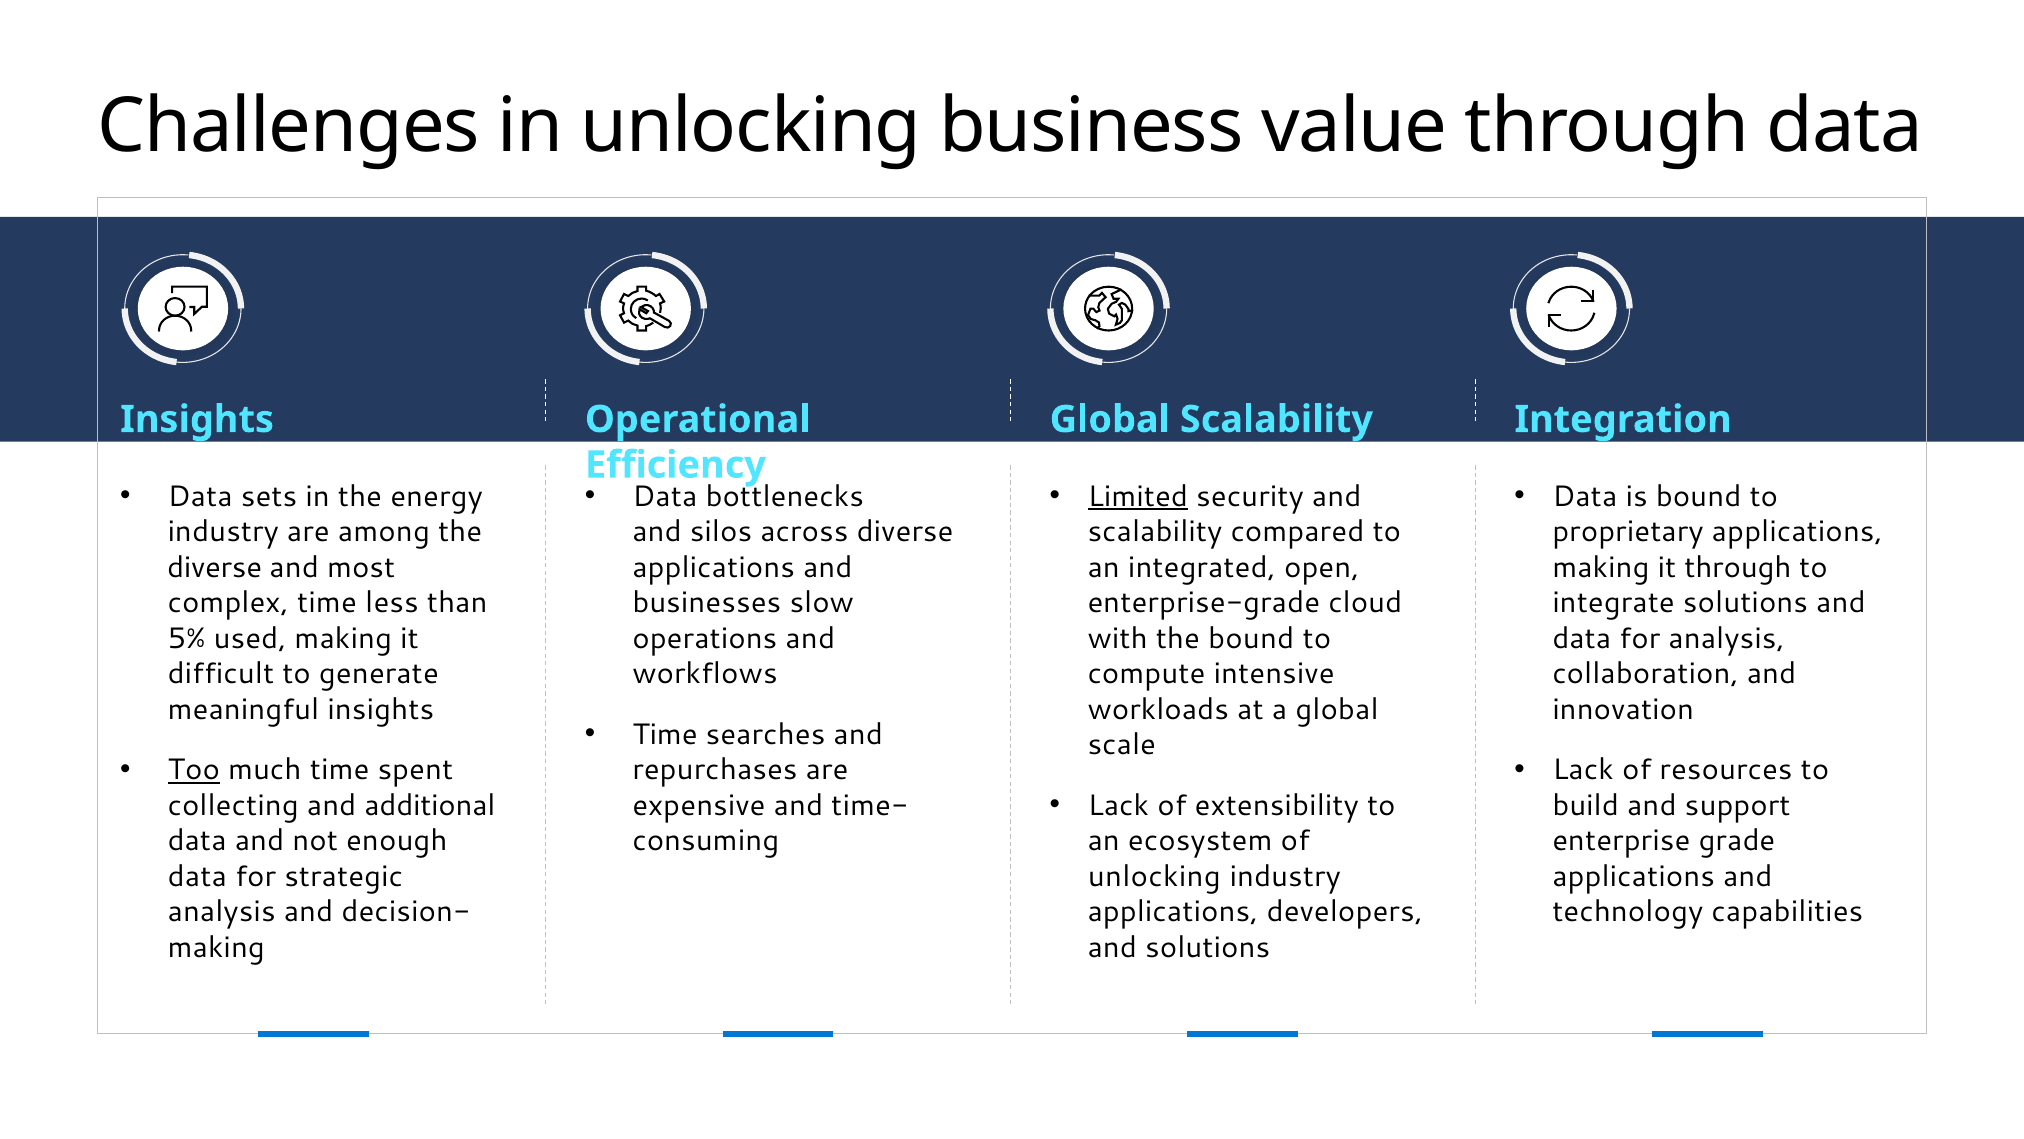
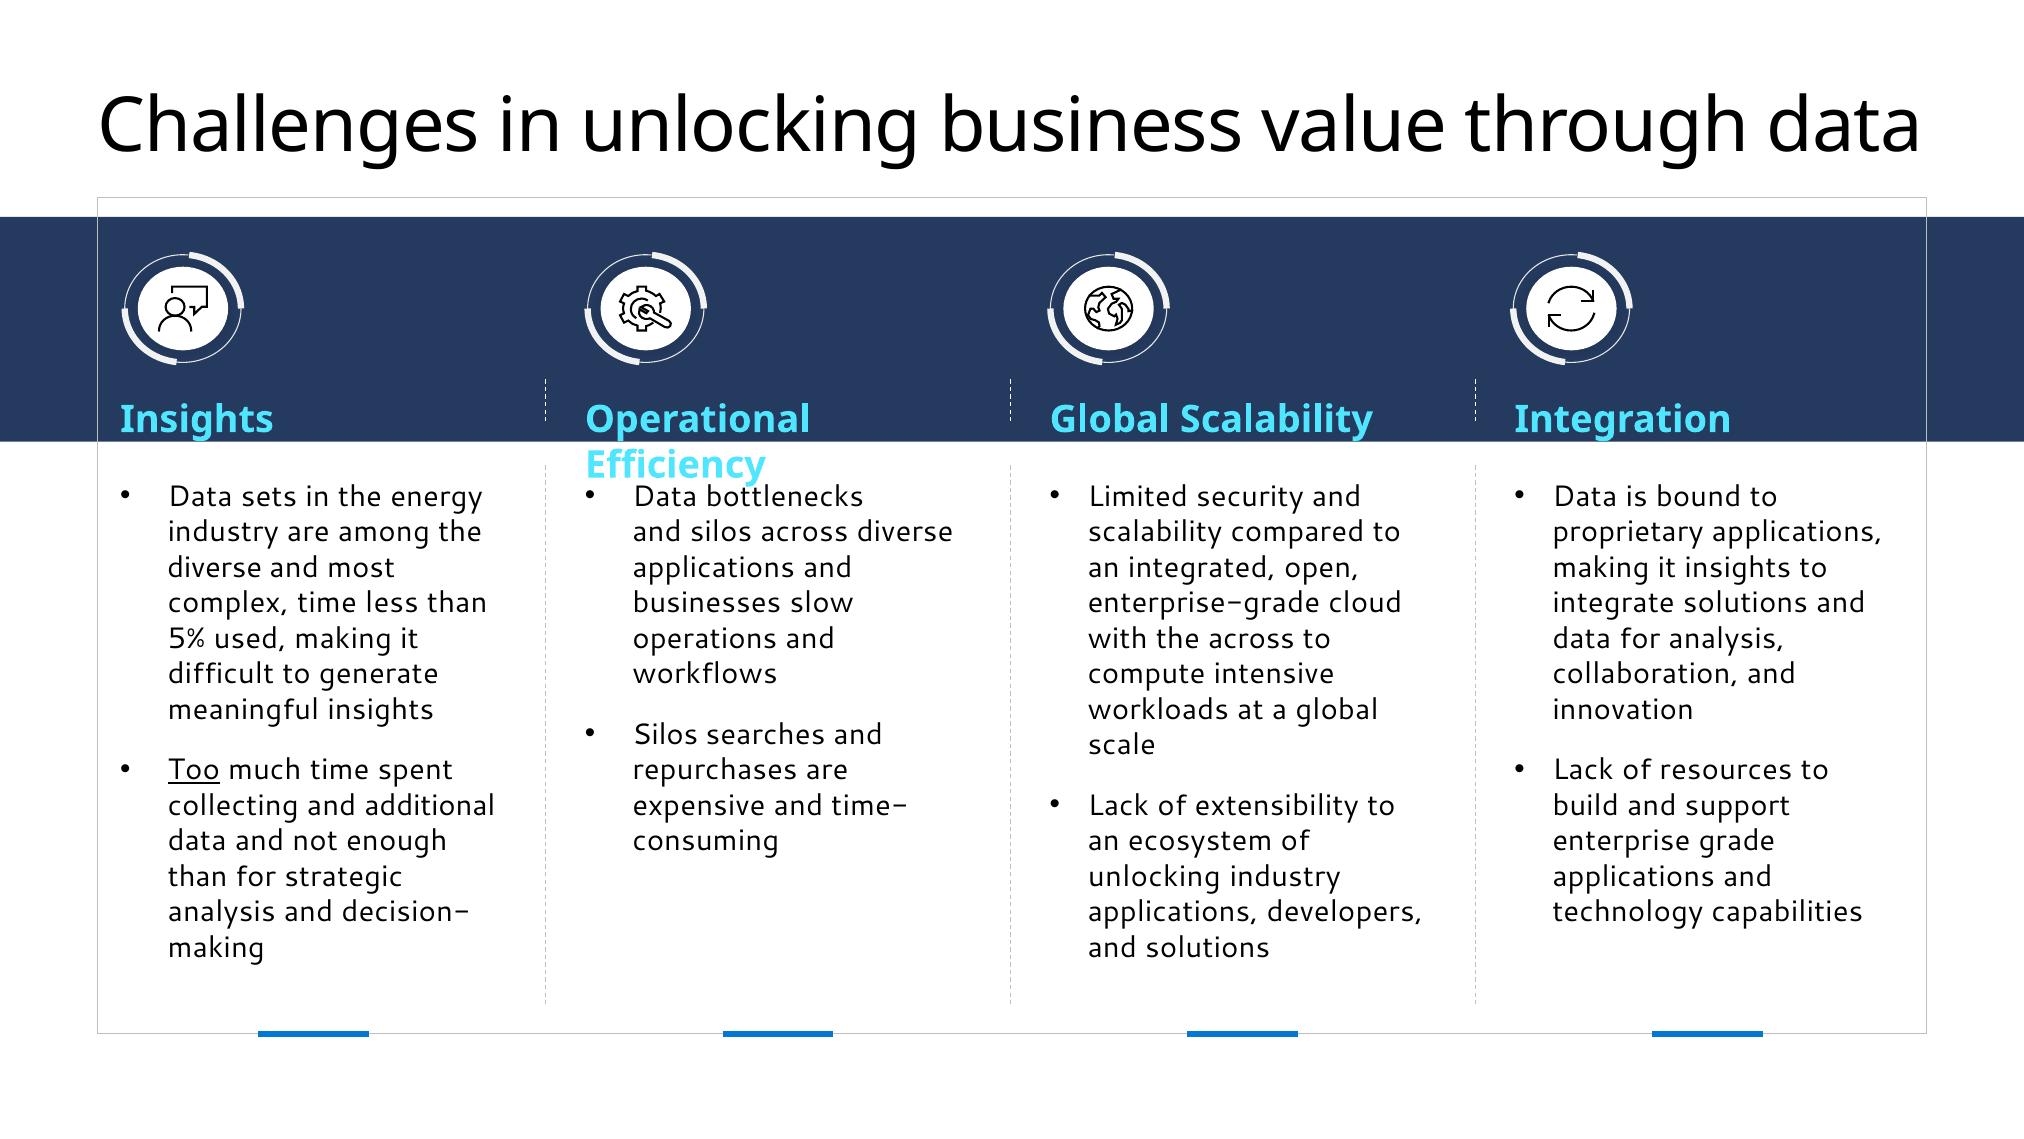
Limited underline: present -> none
it through: through -> insights
the bound: bound -> across
Time at (665, 734): Time -> Silos
data at (197, 876): data -> than
